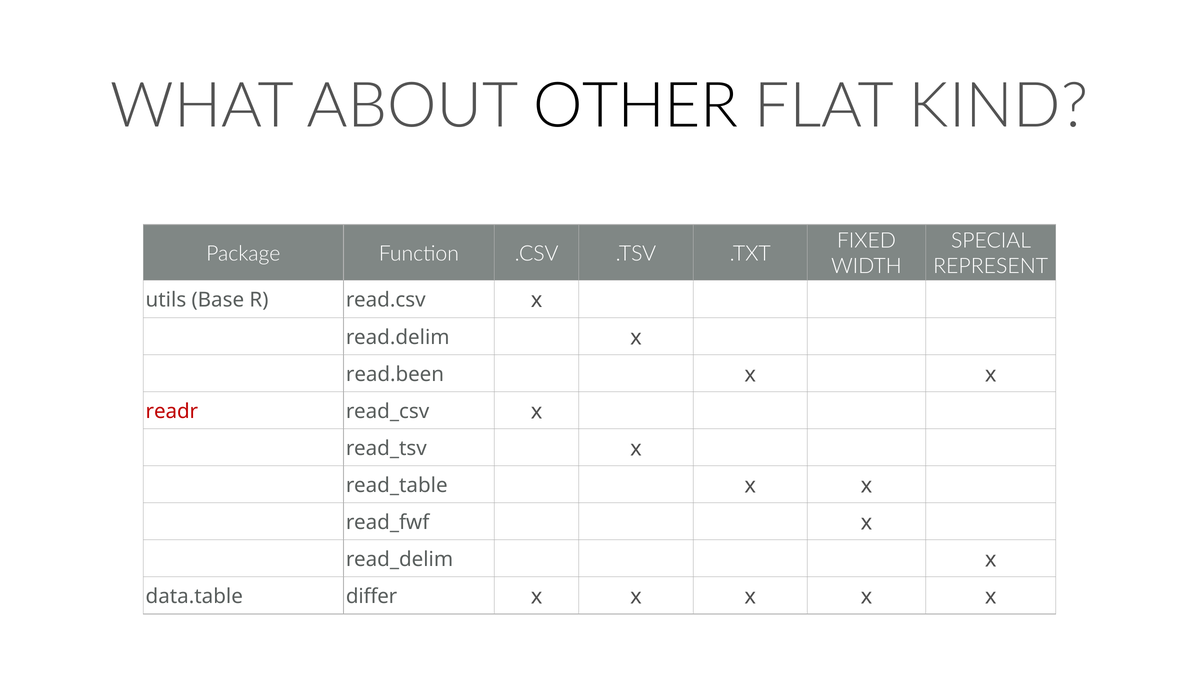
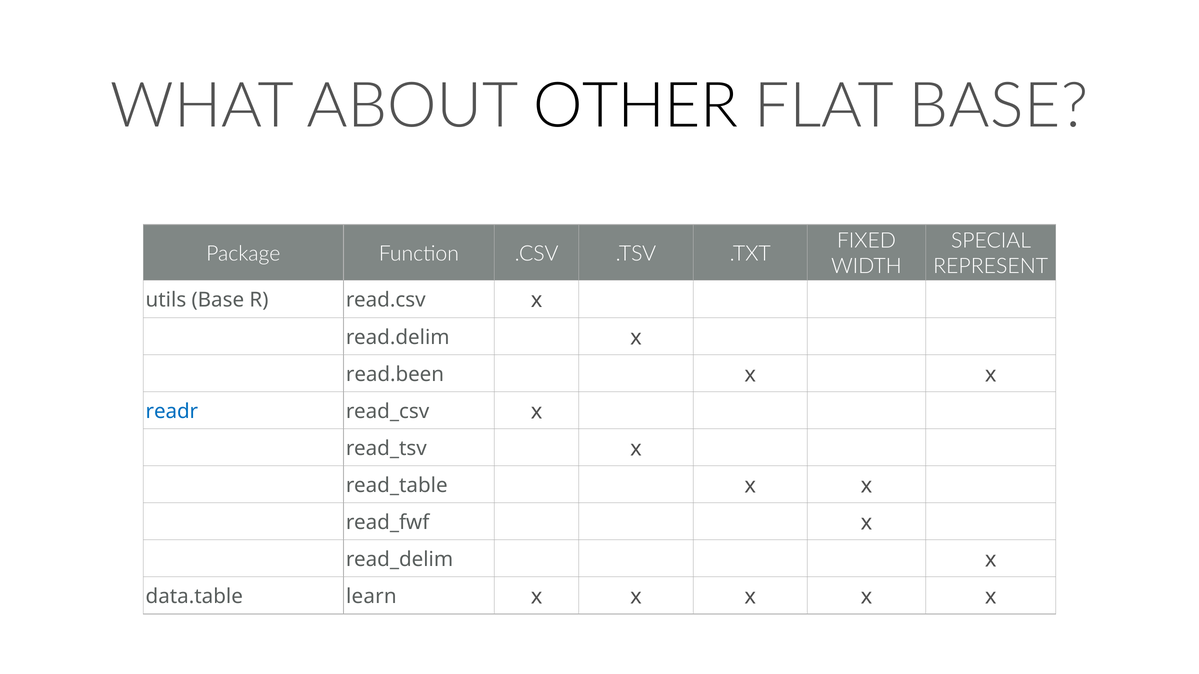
FLAT KIND: KIND -> BASE
readr colour: red -> blue
differ: differ -> learn
